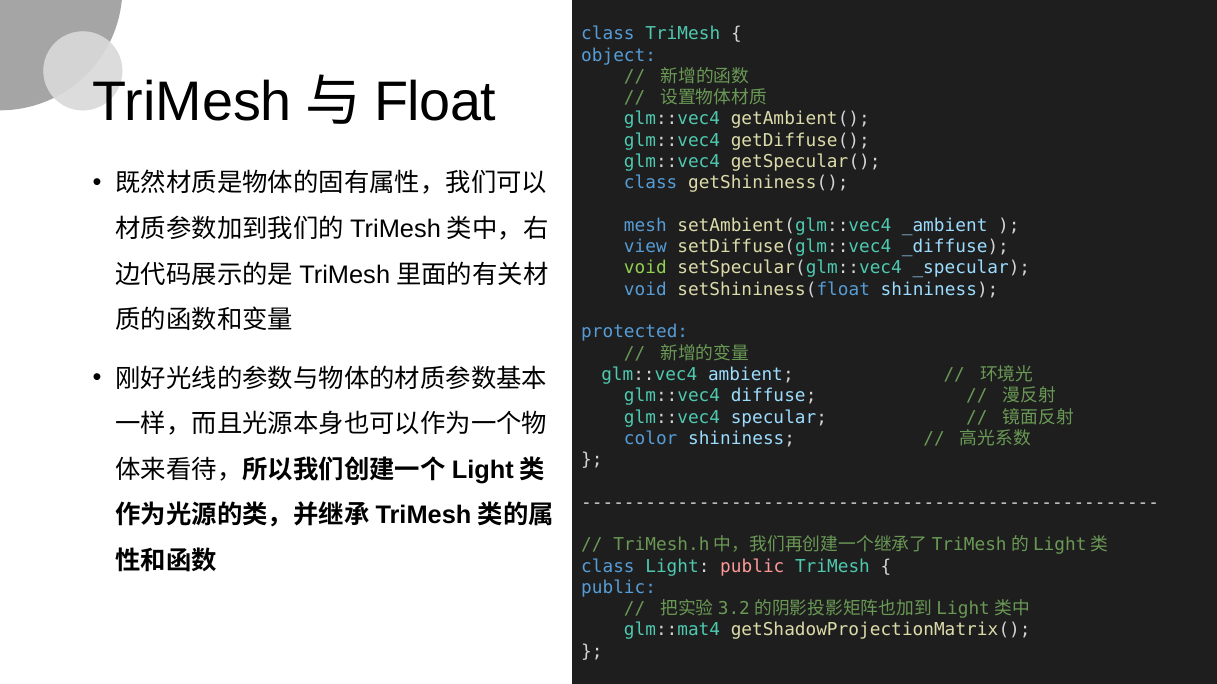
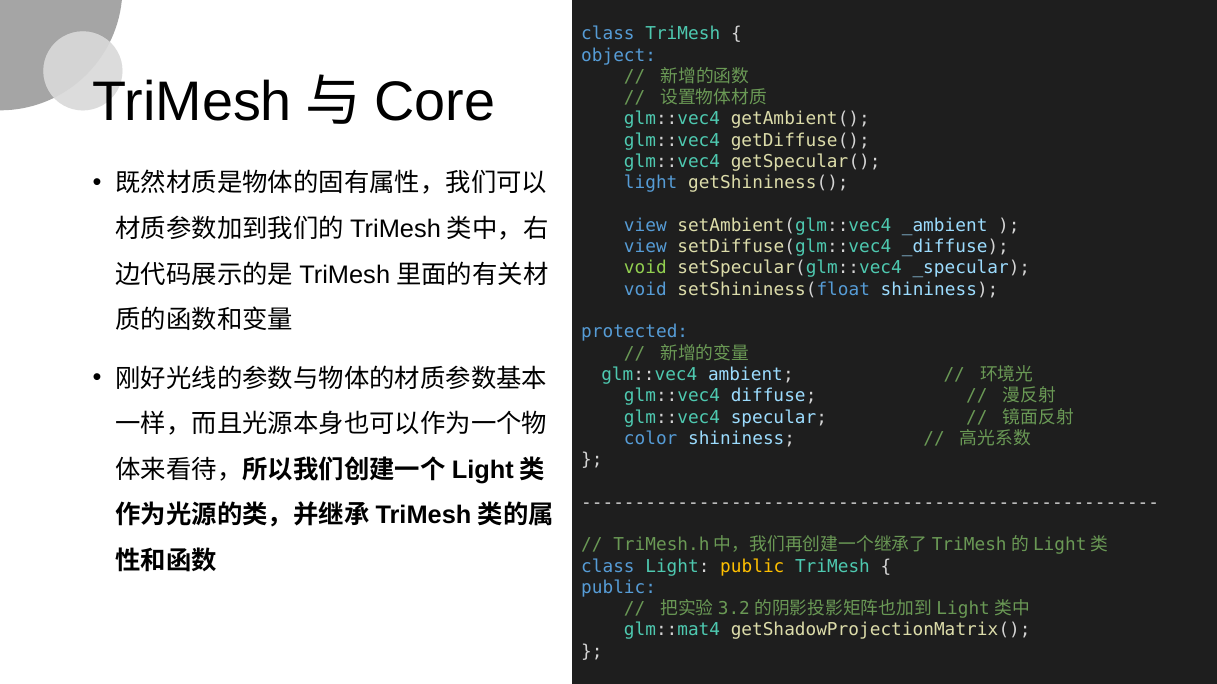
Float: Float -> Core
class at (651, 183): class -> light
mesh at (645, 226): mesh -> view
public at (752, 567) colour: pink -> yellow
